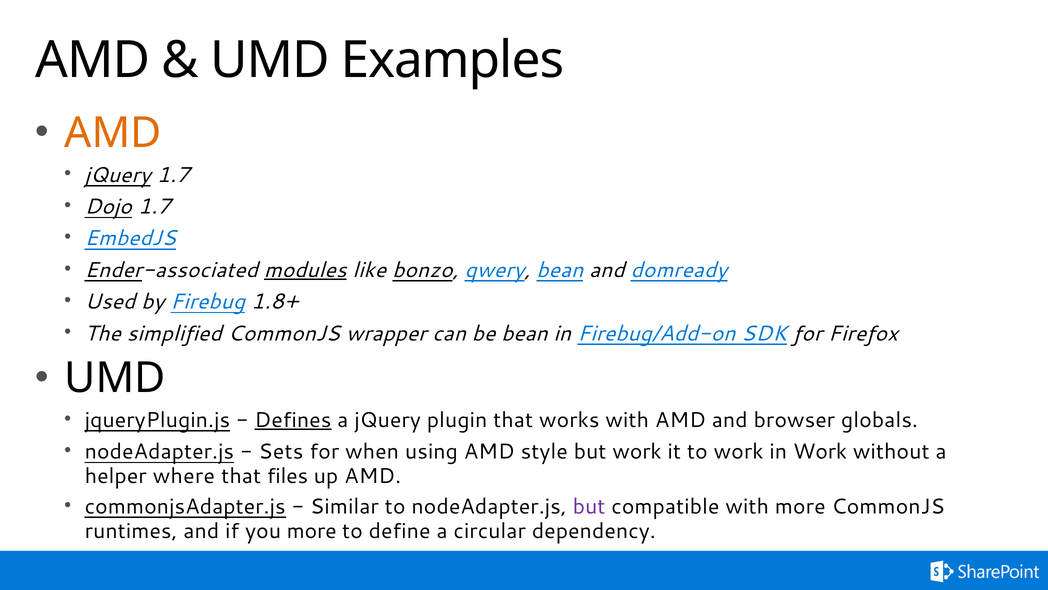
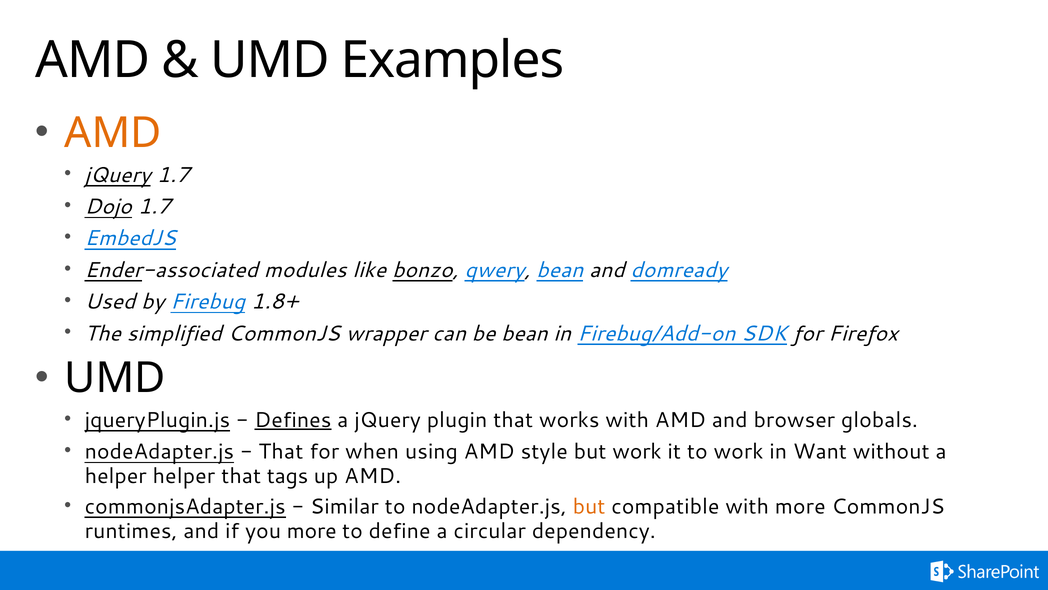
modules underline: present -> none
Sets at (281, 451): Sets -> That
in Work: Work -> Want
helper where: where -> helper
files: files -> tags
but at (589, 506) colour: purple -> orange
